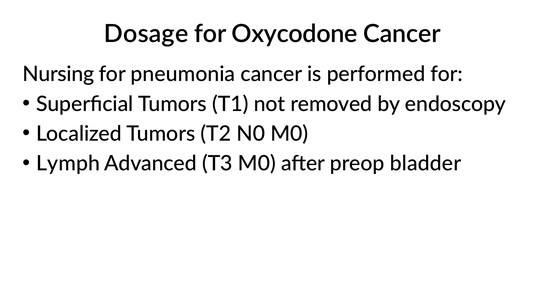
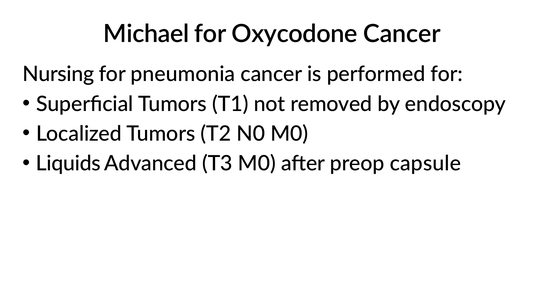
Dosage: Dosage -> Michael
Lymph: Lymph -> Liquids
bladder: bladder -> capsule
